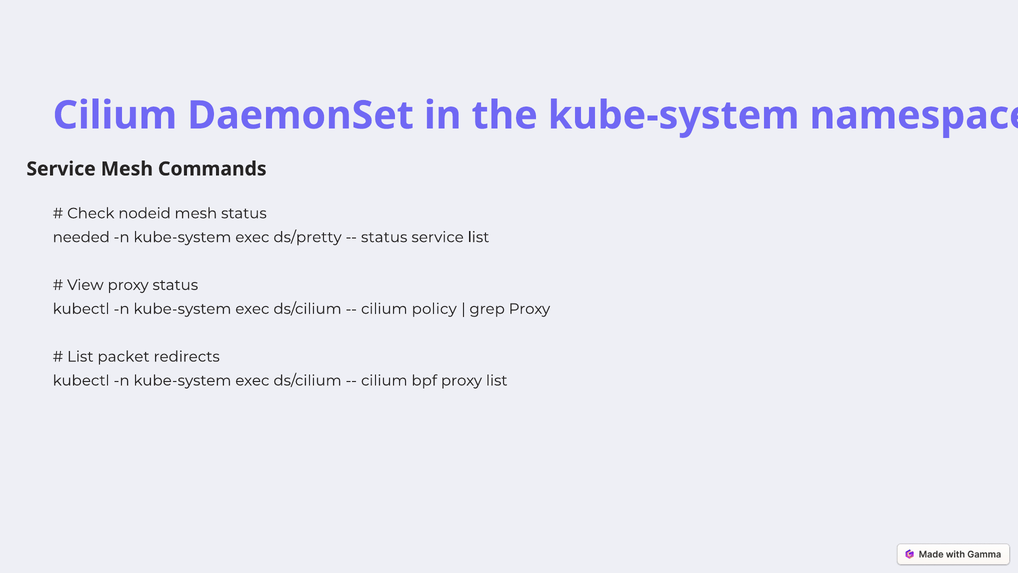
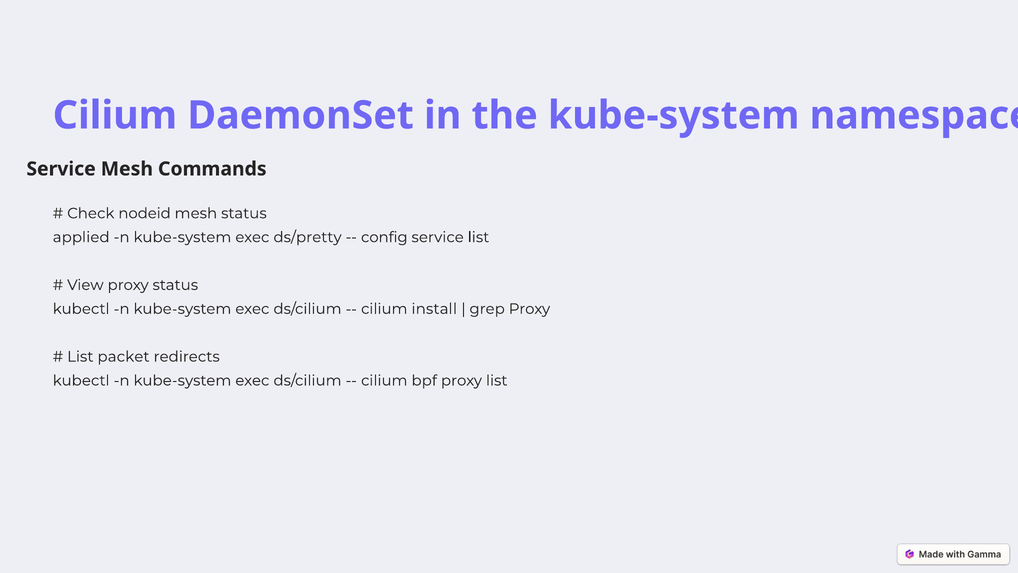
needed: needed -> applied
status at (384, 237): status -> config
policy: policy -> install
